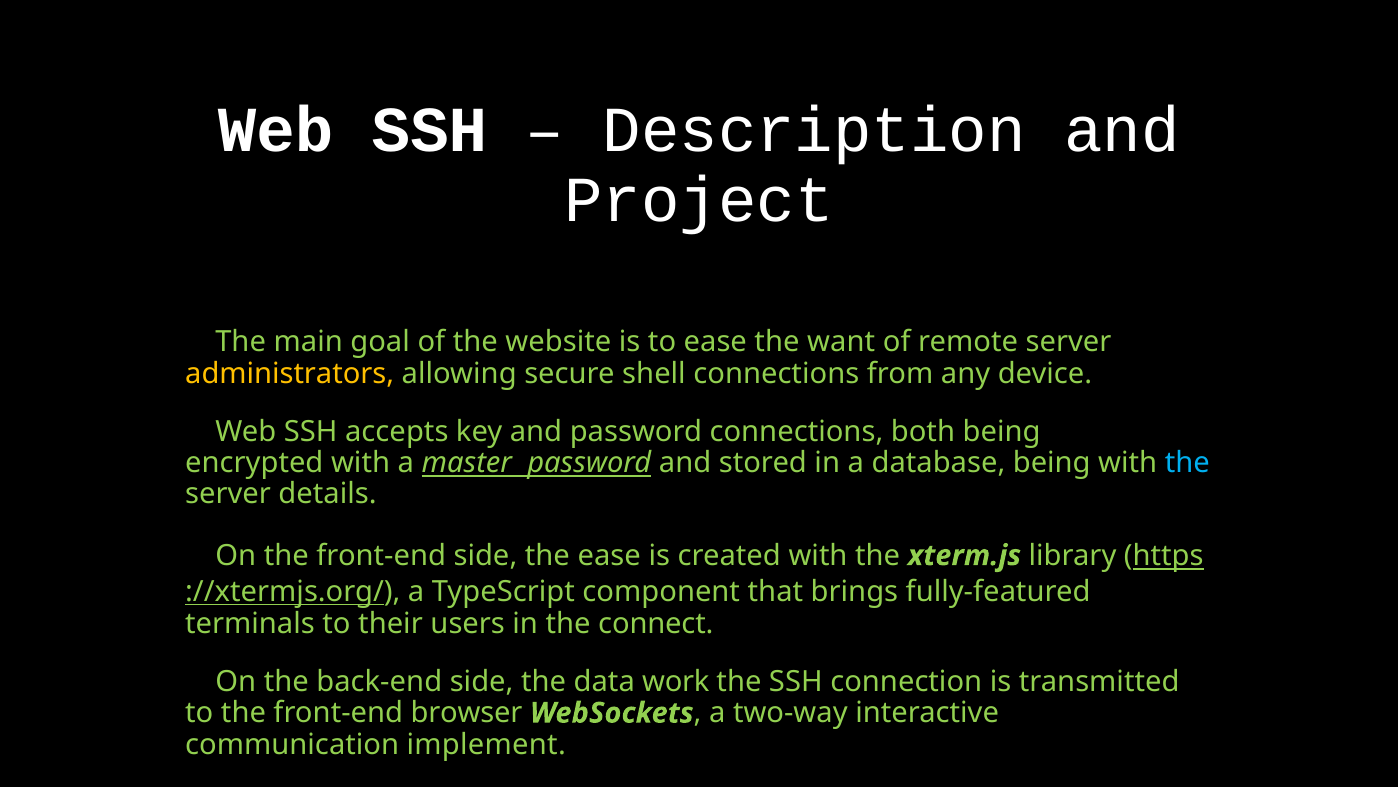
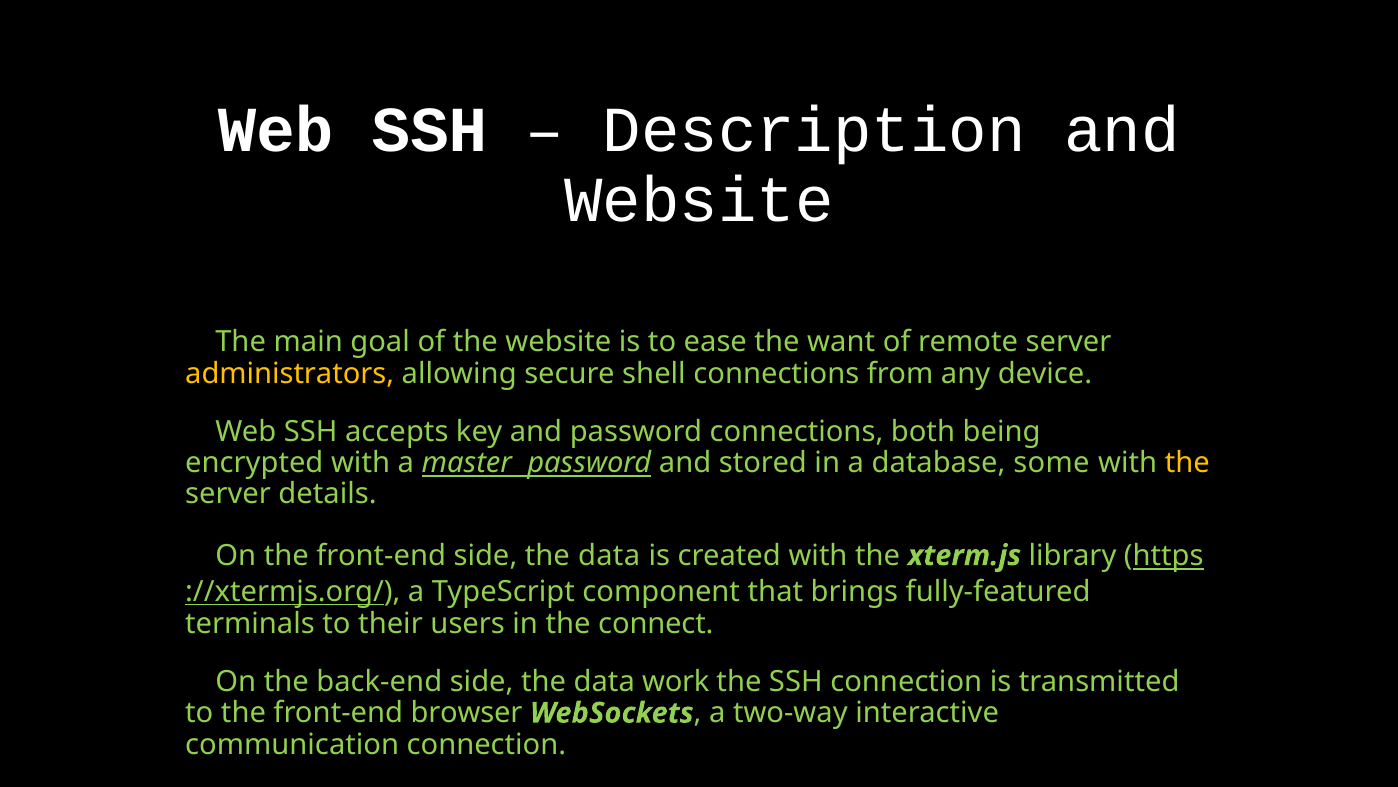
Project at (699, 200): Project -> Website
database being: being -> some
the at (1187, 462) colour: light blue -> yellow
front-end side the ease: ease -> data
communication implement: implement -> connection
